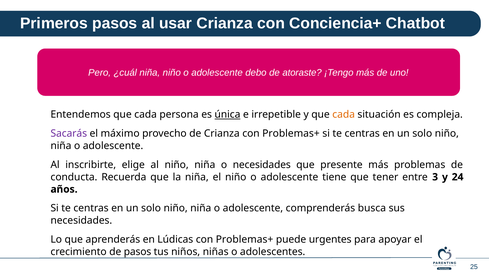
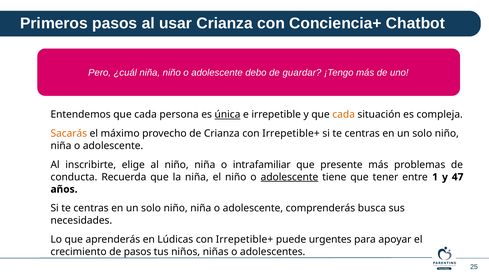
atoraste: atoraste -> guardar
Sacarás colour: purple -> orange
Crianza con Problemas+: Problemas+ -> Irrepetible+
o necesidades: necesidades -> intrafamiliar
adolescente at (289, 177) underline: none -> present
3: 3 -> 1
24: 24 -> 47
Problemas+ at (245, 240): Problemas+ -> Irrepetible+
